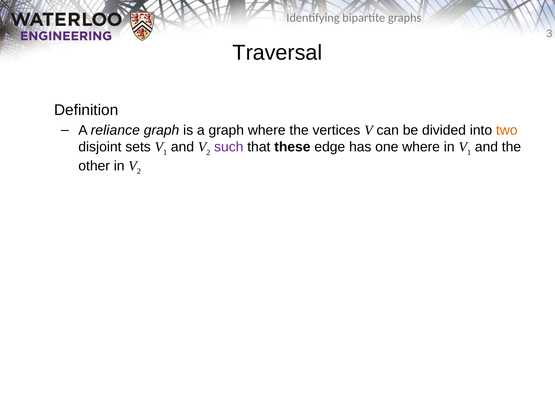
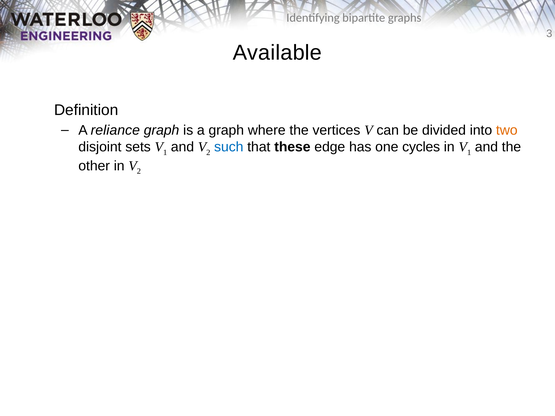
Traversal: Traversal -> Available
such colour: purple -> blue
one where: where -> cycles
